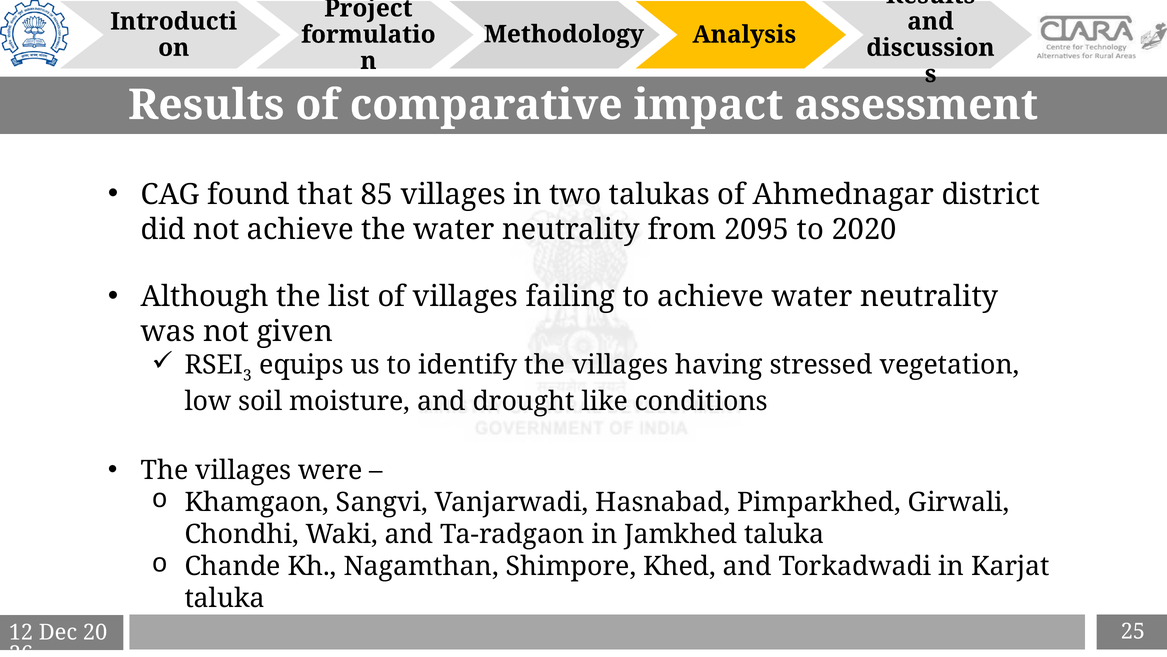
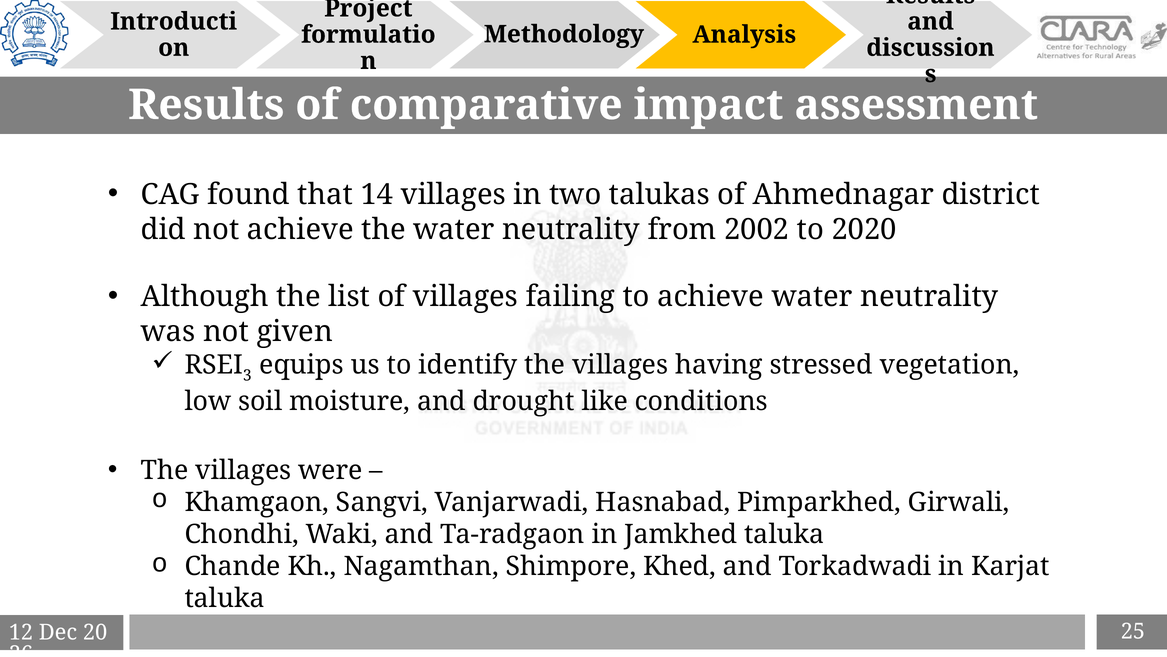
85: 85 -> 14
2095: 2095 -> 2002
